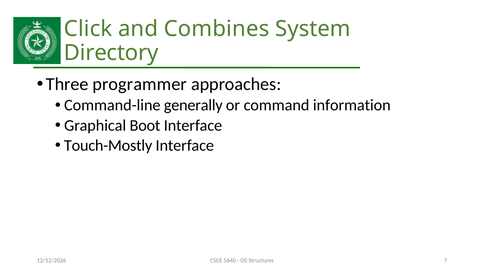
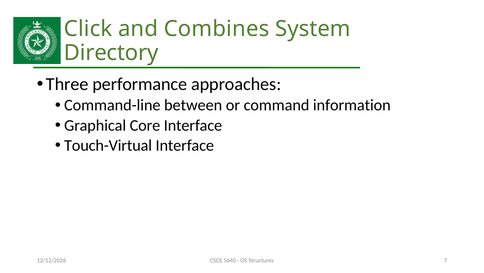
programmer: programmer -> performance
generally: generally -> between
Boot: Boot -> Core
Touch-Mostly: Touch-Mostly -> Touch-Virtual
